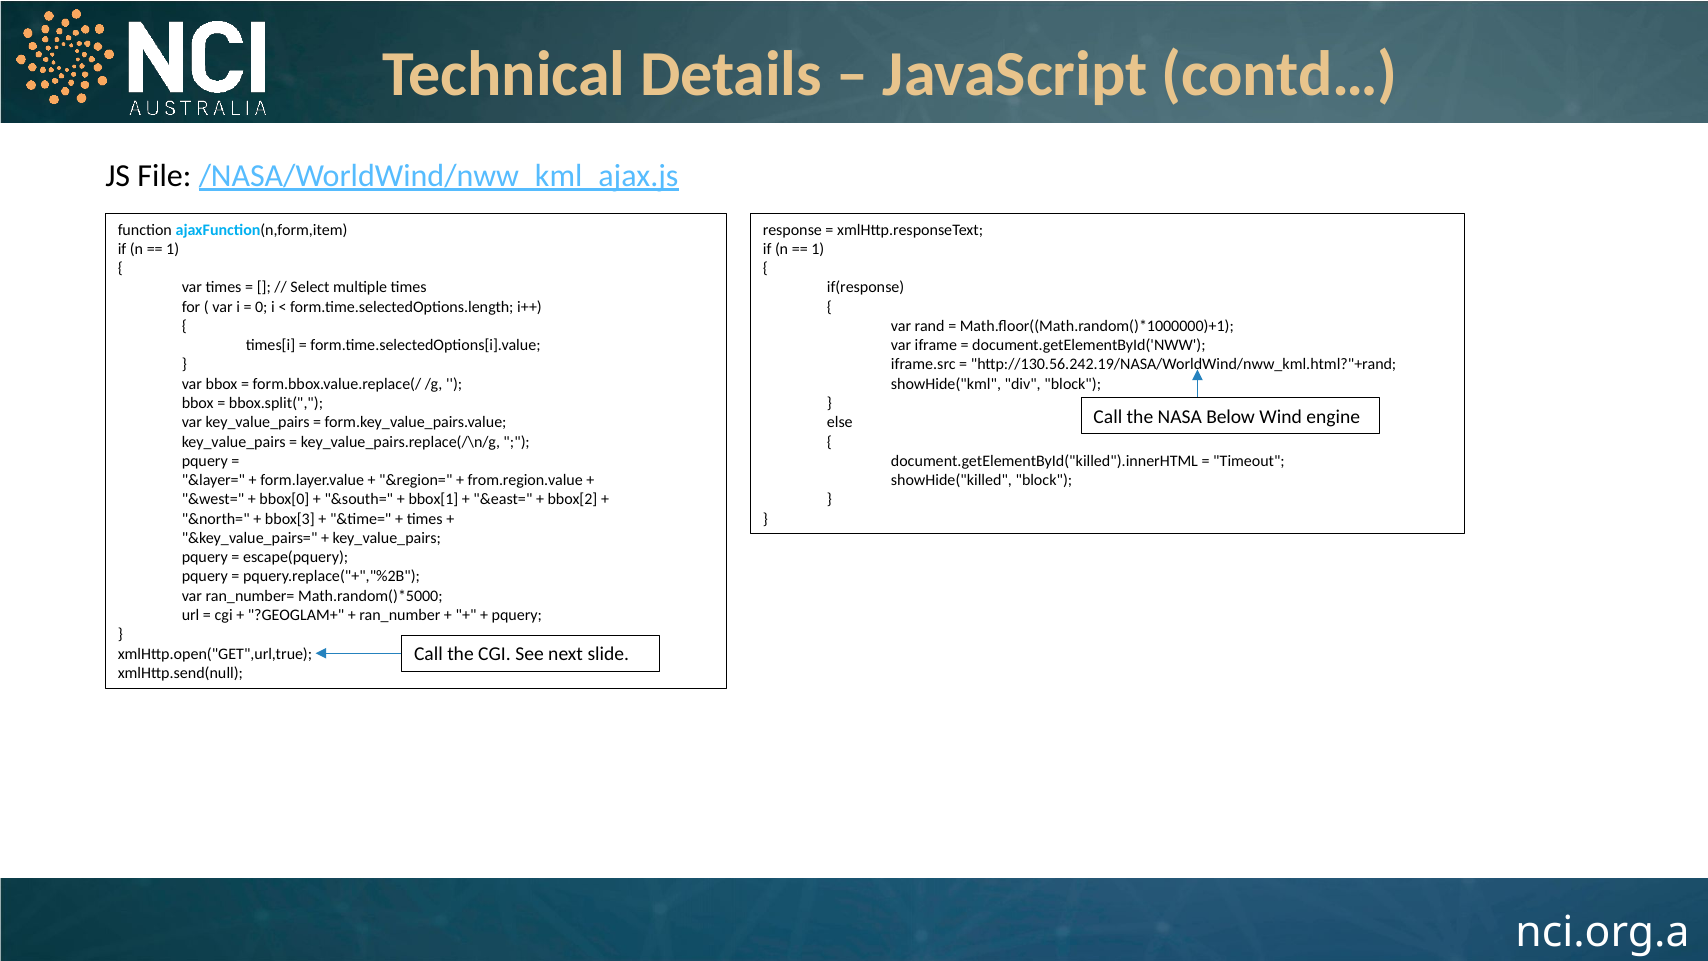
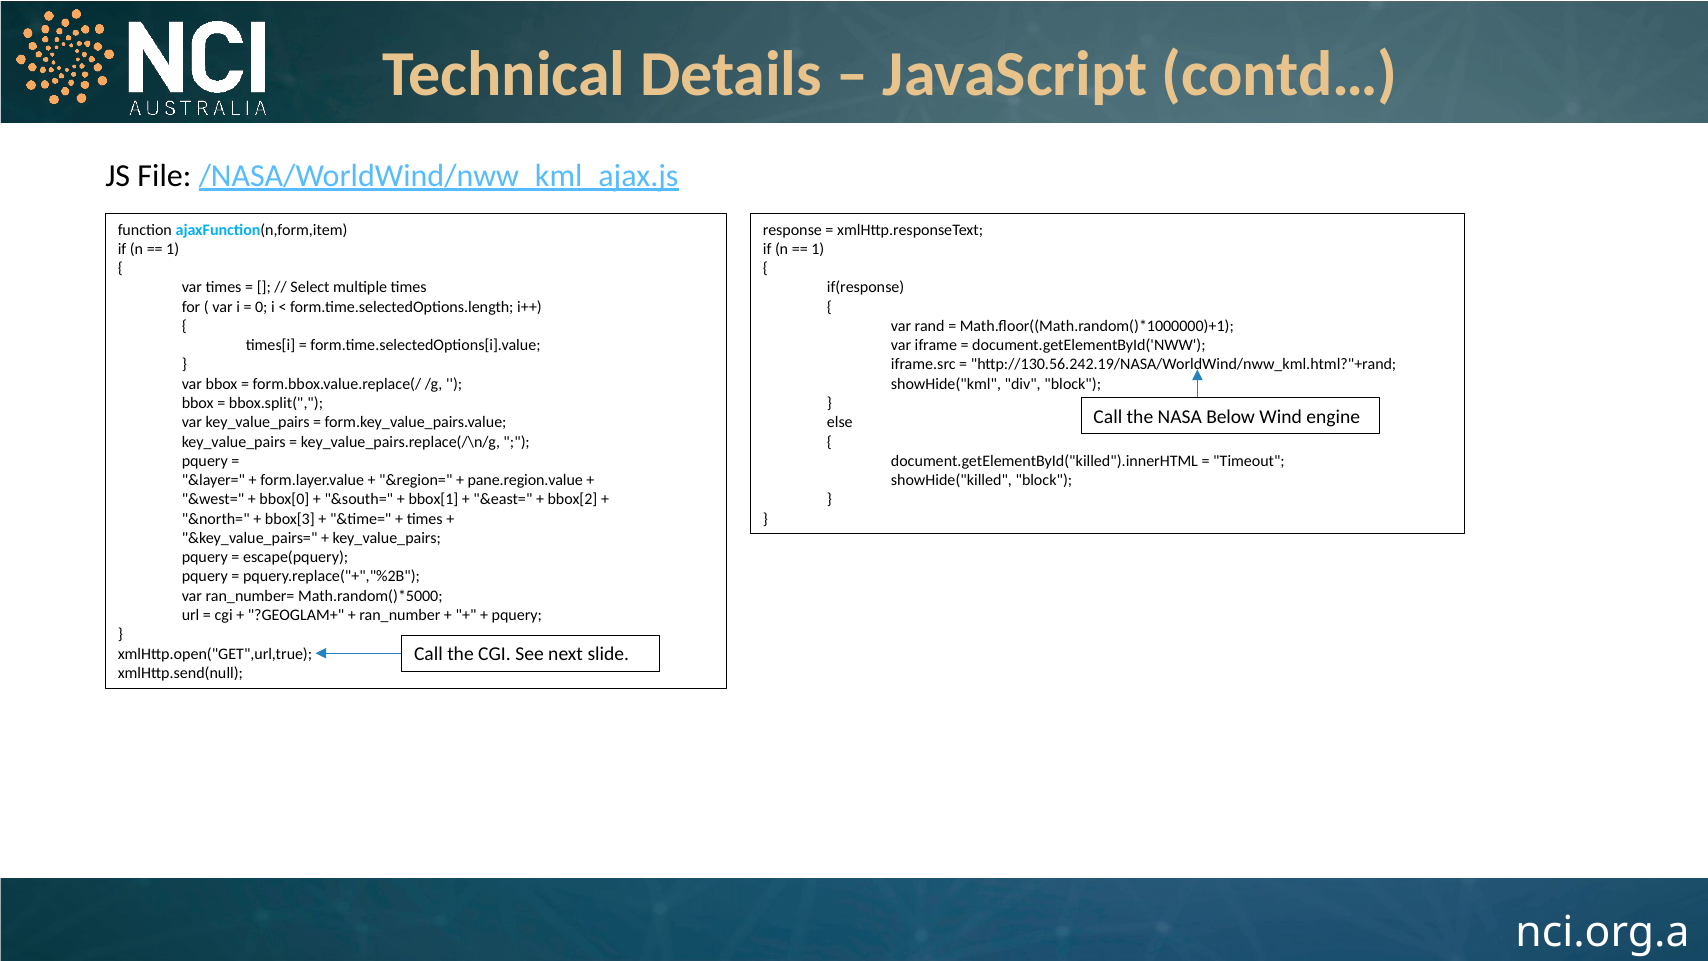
from.region.value: from.region.value -> pane.region.value
